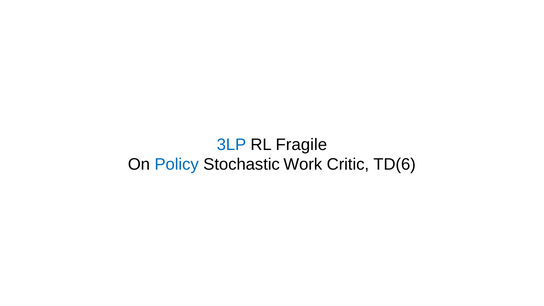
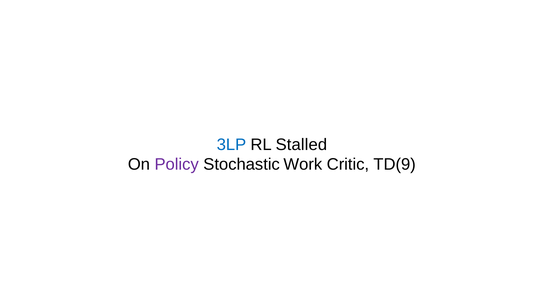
Fragile: Fragile -> Stalled
Policy colour: blue -> purple
TD(6: TD(6 -> TD(9
